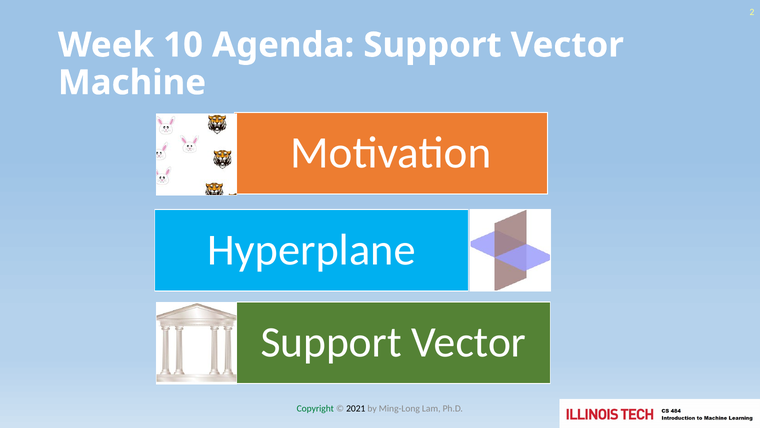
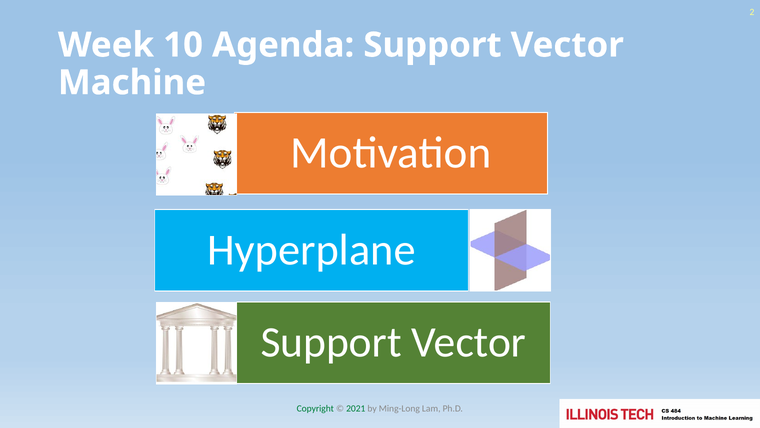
2021 colour: black -> green
